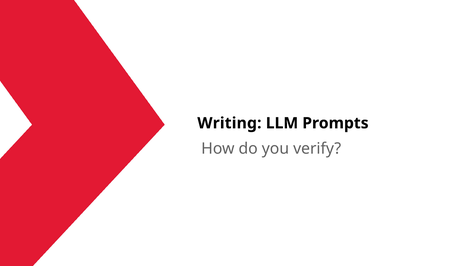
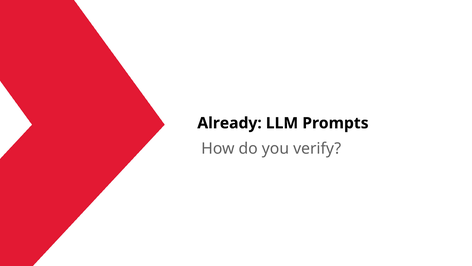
Writing: Writing -> Already
